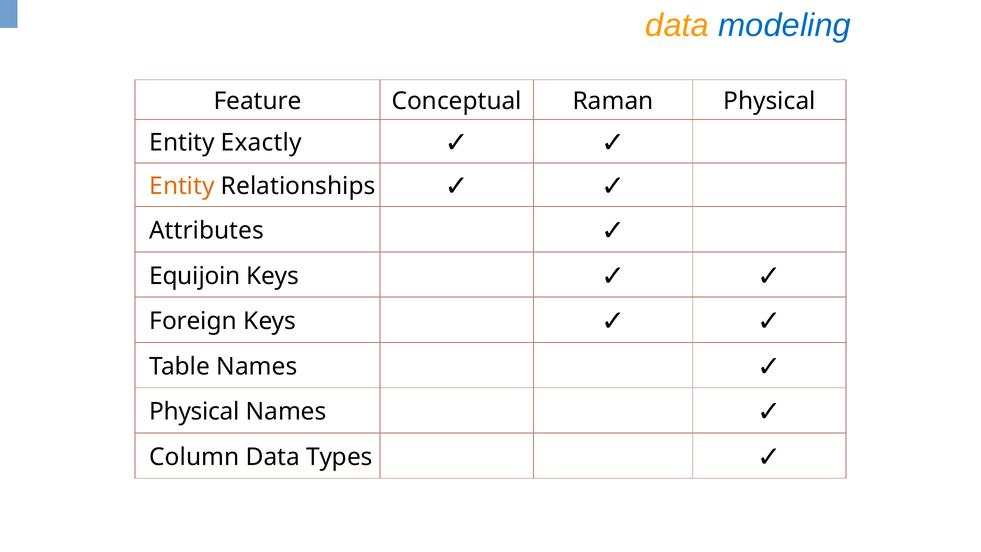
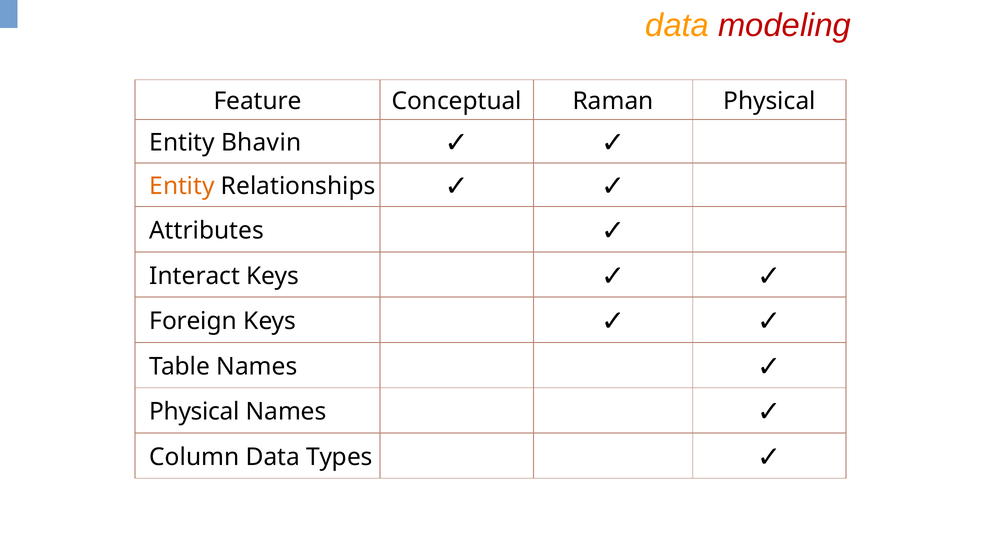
modeling colour: blue -> red
Exactly: Exactly -> Bhavin
Equijoin: Equijoin -> Interact
